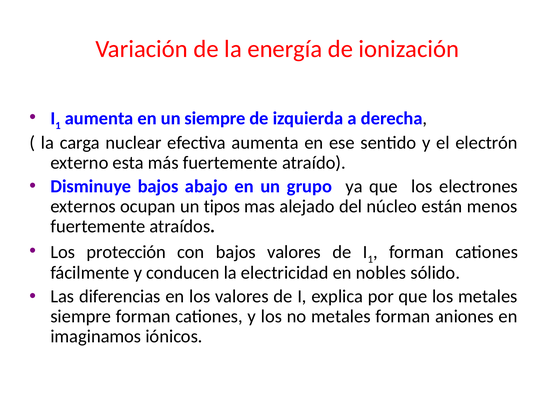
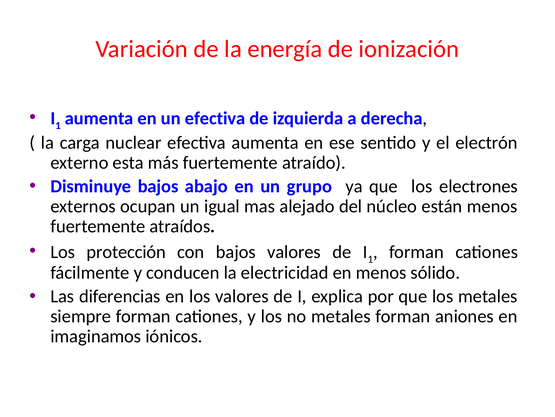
un siempre: siempre -> efectiva
tipos: tipos -> igual
en nobles: nobles -> menos
